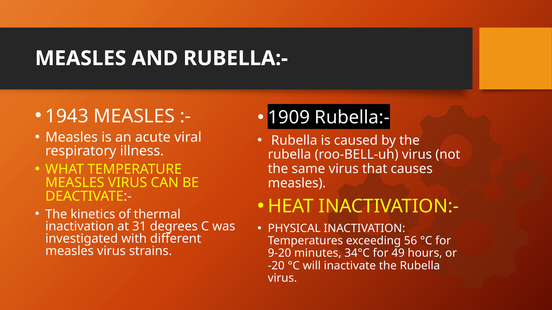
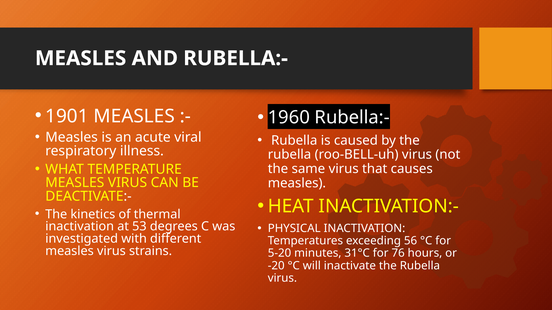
1943: 1943 -> 1901
1909: 1909 -> 1960
31: 31 -> 53
9-20: 9-20 -> 5-20
34°C: 34°C -> 31°C
49: 49 -> 76
